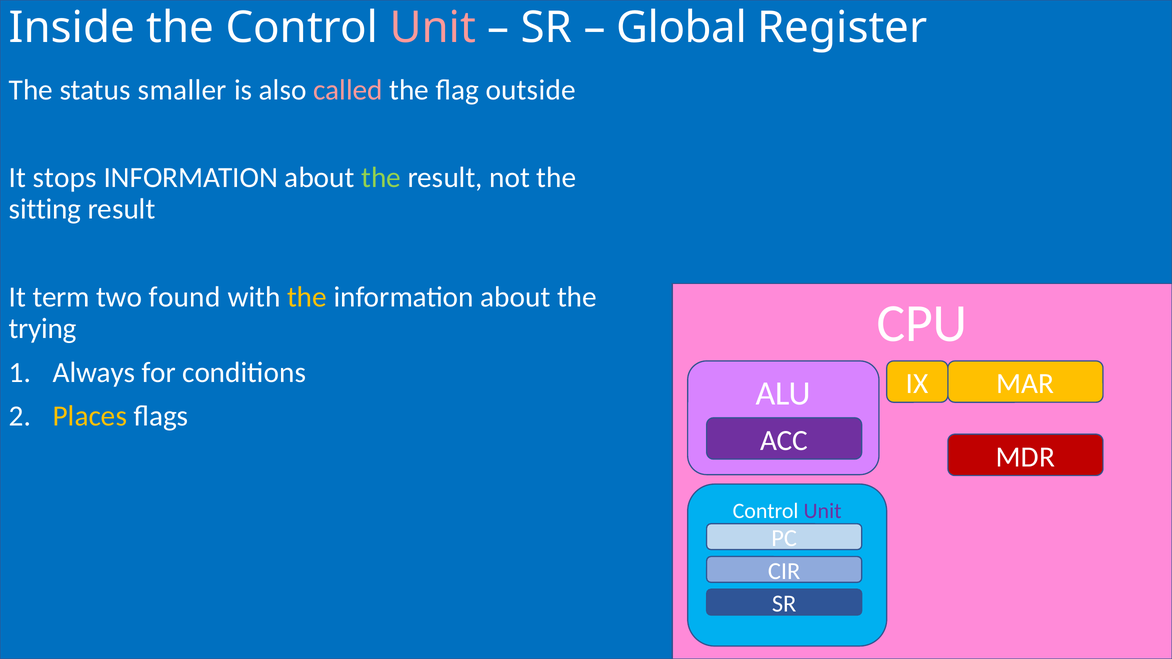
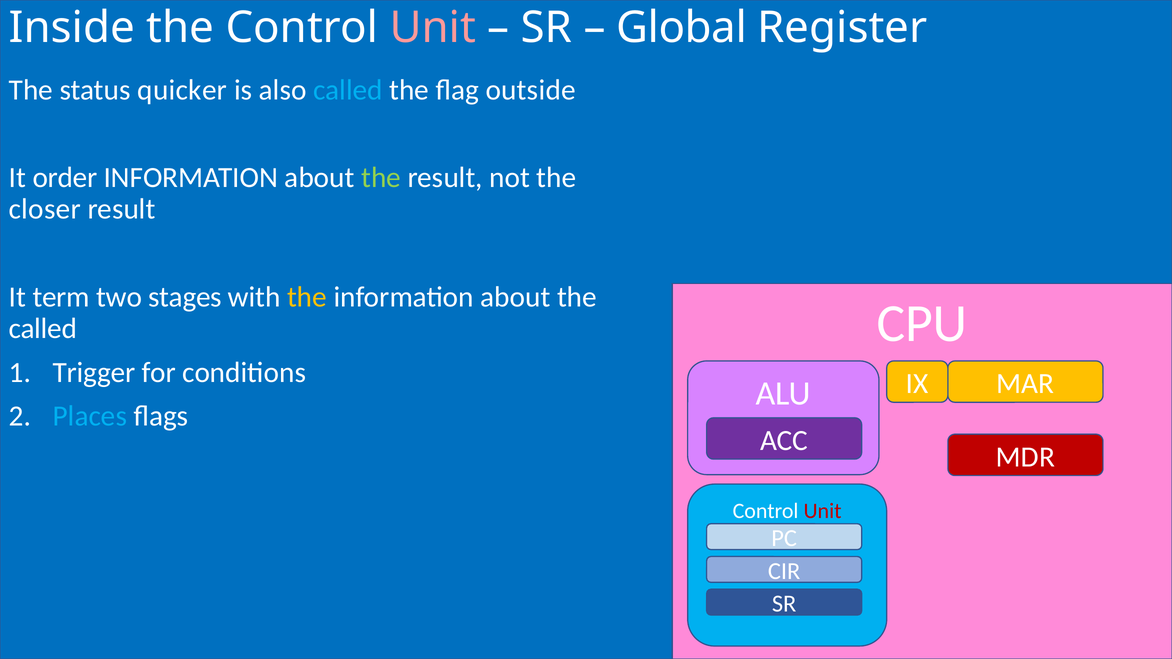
smaller: smaller -> quicker
called at (348, 90) colour: pink -> light blue
stops: stops -> order
sitting: sitting -> closer
found: found -> stages
trying at (43, 329): trying -> called
Always: Always -> Trigger
Places colour: yellow -> light blue
Unit at (823, 511) colour: purple -> red
